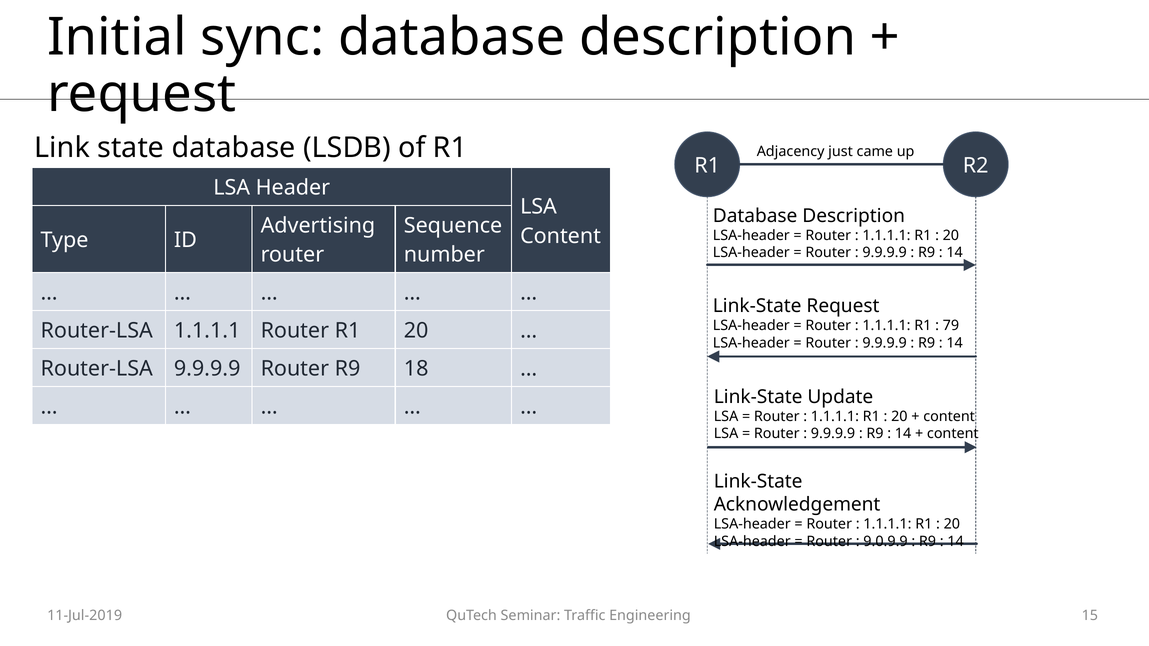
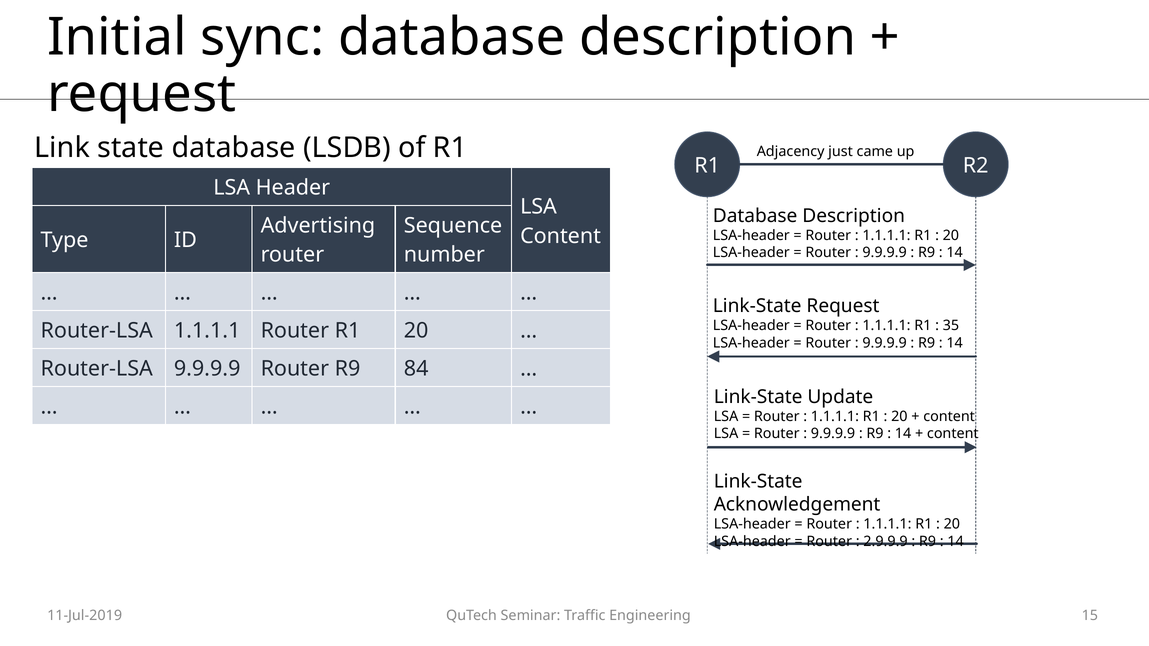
79: 79 -> 35
18: 18 -> 84
9.0.9.9: 9.0.9.9 -> 2.9.9.9
